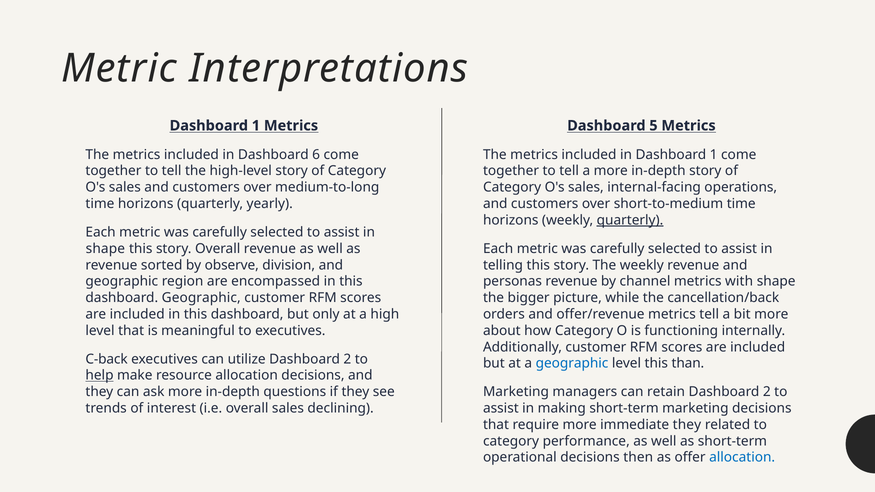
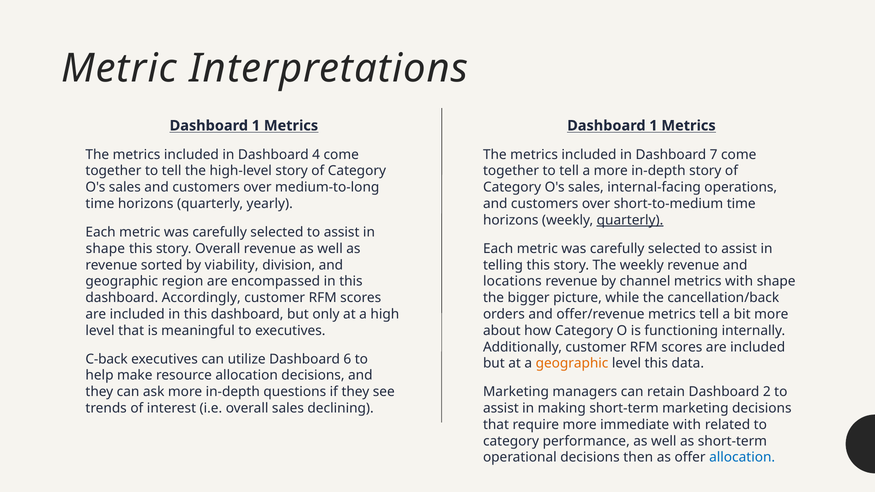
5 at (653, 126): 5 -> 1
6: 6 -> 4
in Dashboard 1: 1 -> 7
observe: observe -> viability
personas: personas -> locations
dashboard Geographic: Geographic -> Accordingly
utilize Dashboard 2: 2 -> 6
geographic at (572, 364) colour: blue -> orange
than: than -> data
help underline: present -> none
immediate they: they -> with
